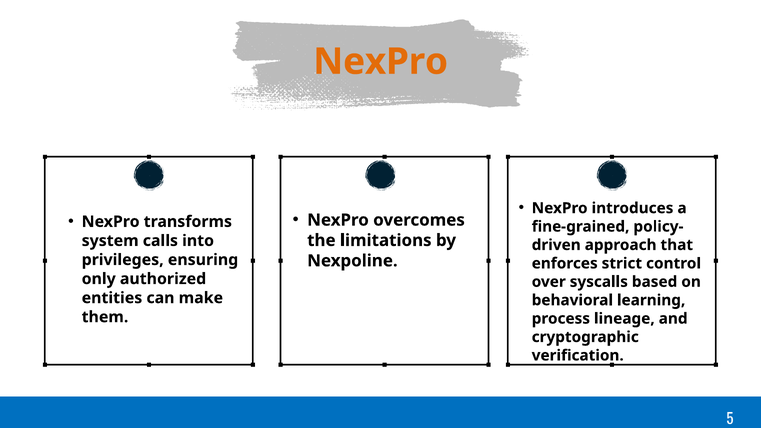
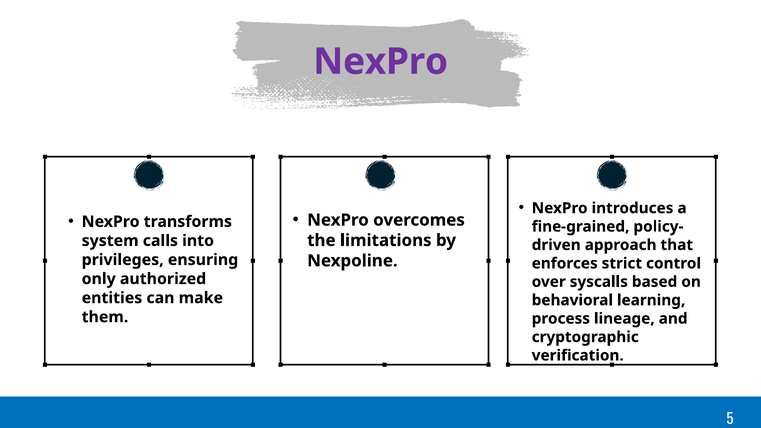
NexPro at (381, 62) colour: orange -> purple
